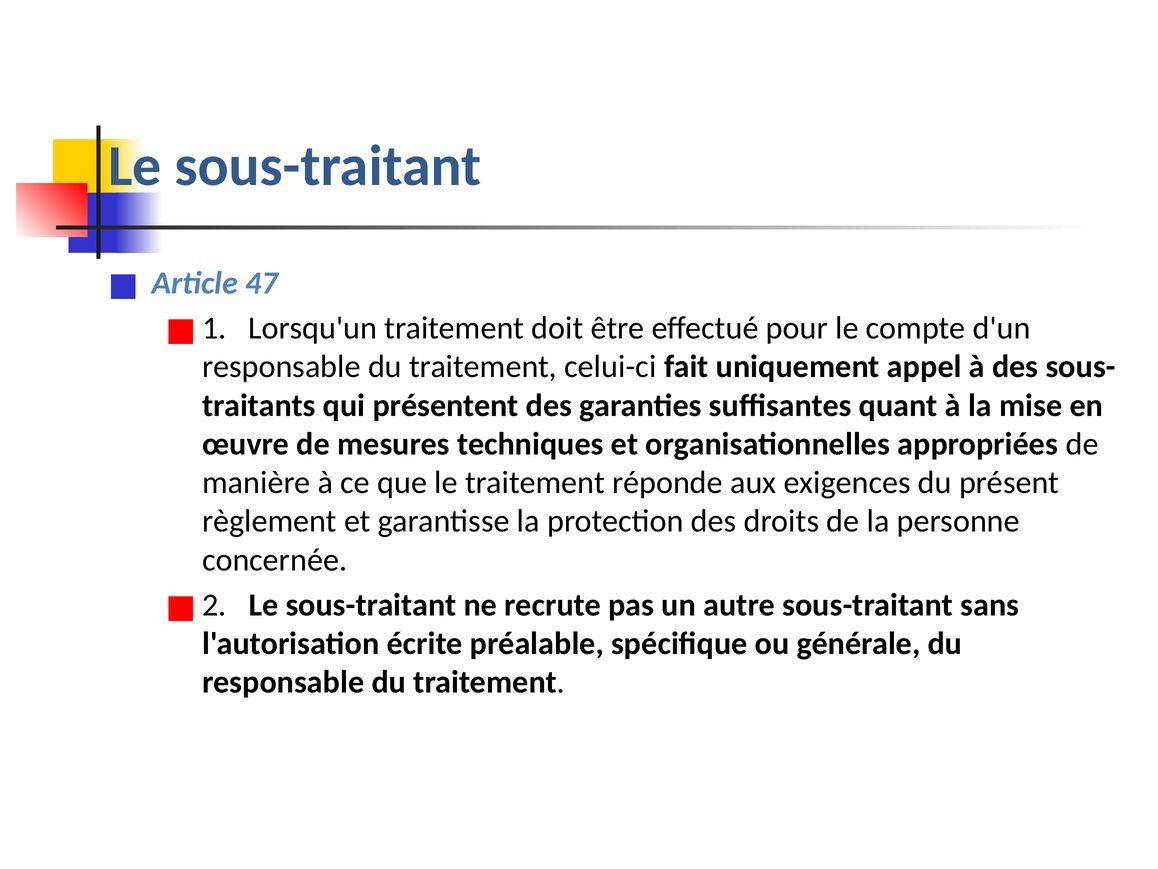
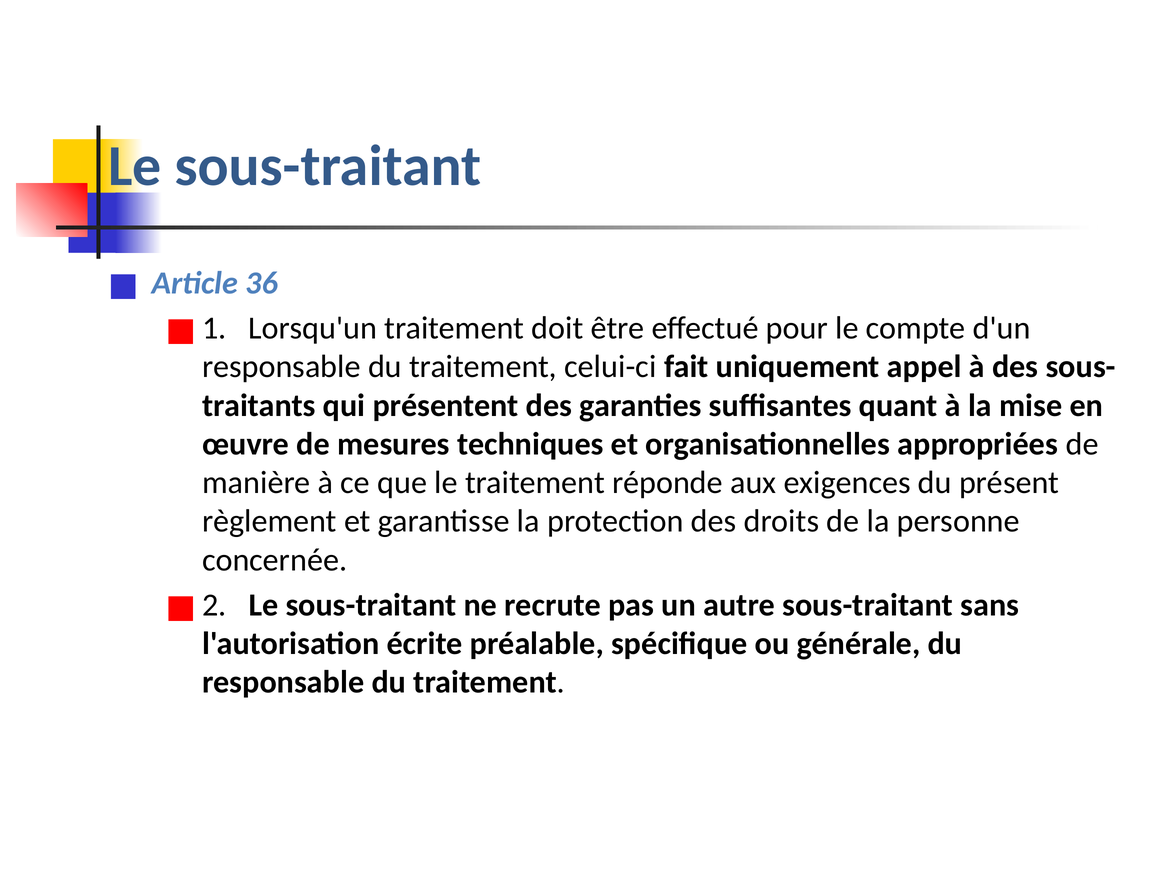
47: 47 -> 36
